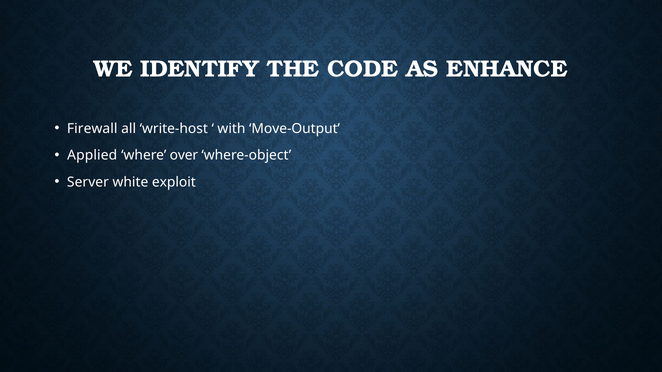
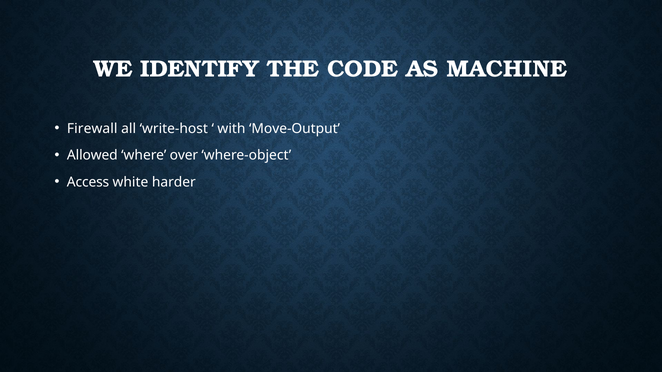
ENHANCE: ENHANCE -> MACHINE
Applied: Applied -> Allowed
Server: Server -> Access
exploit: exploit -> harder
